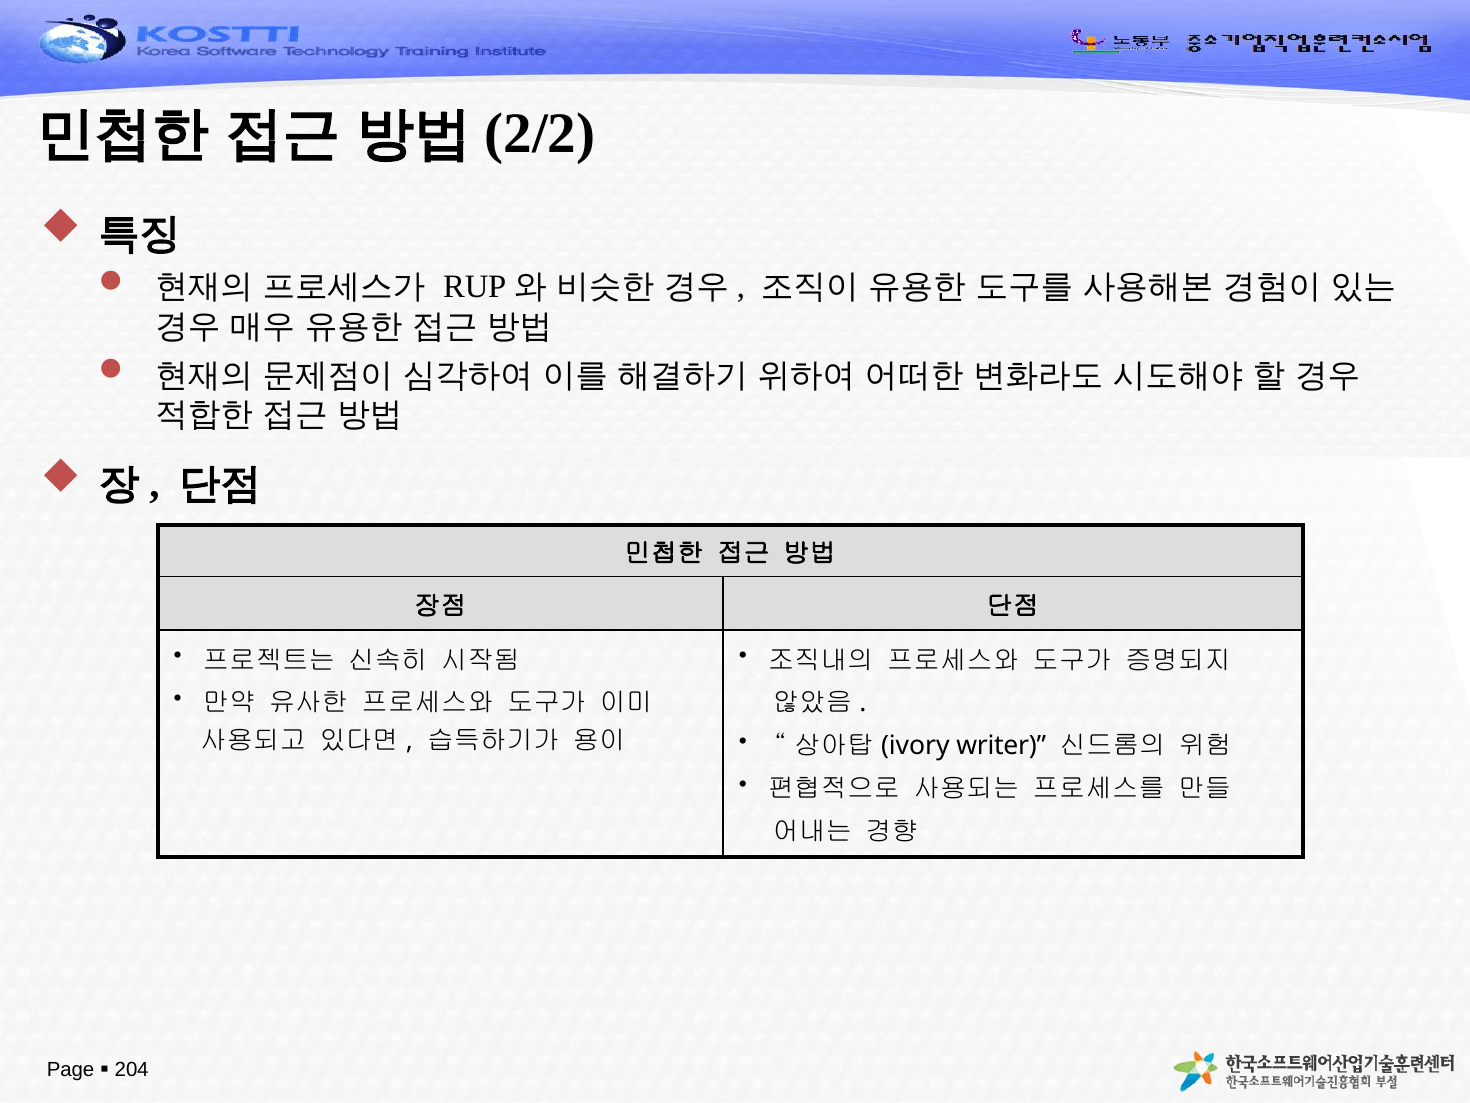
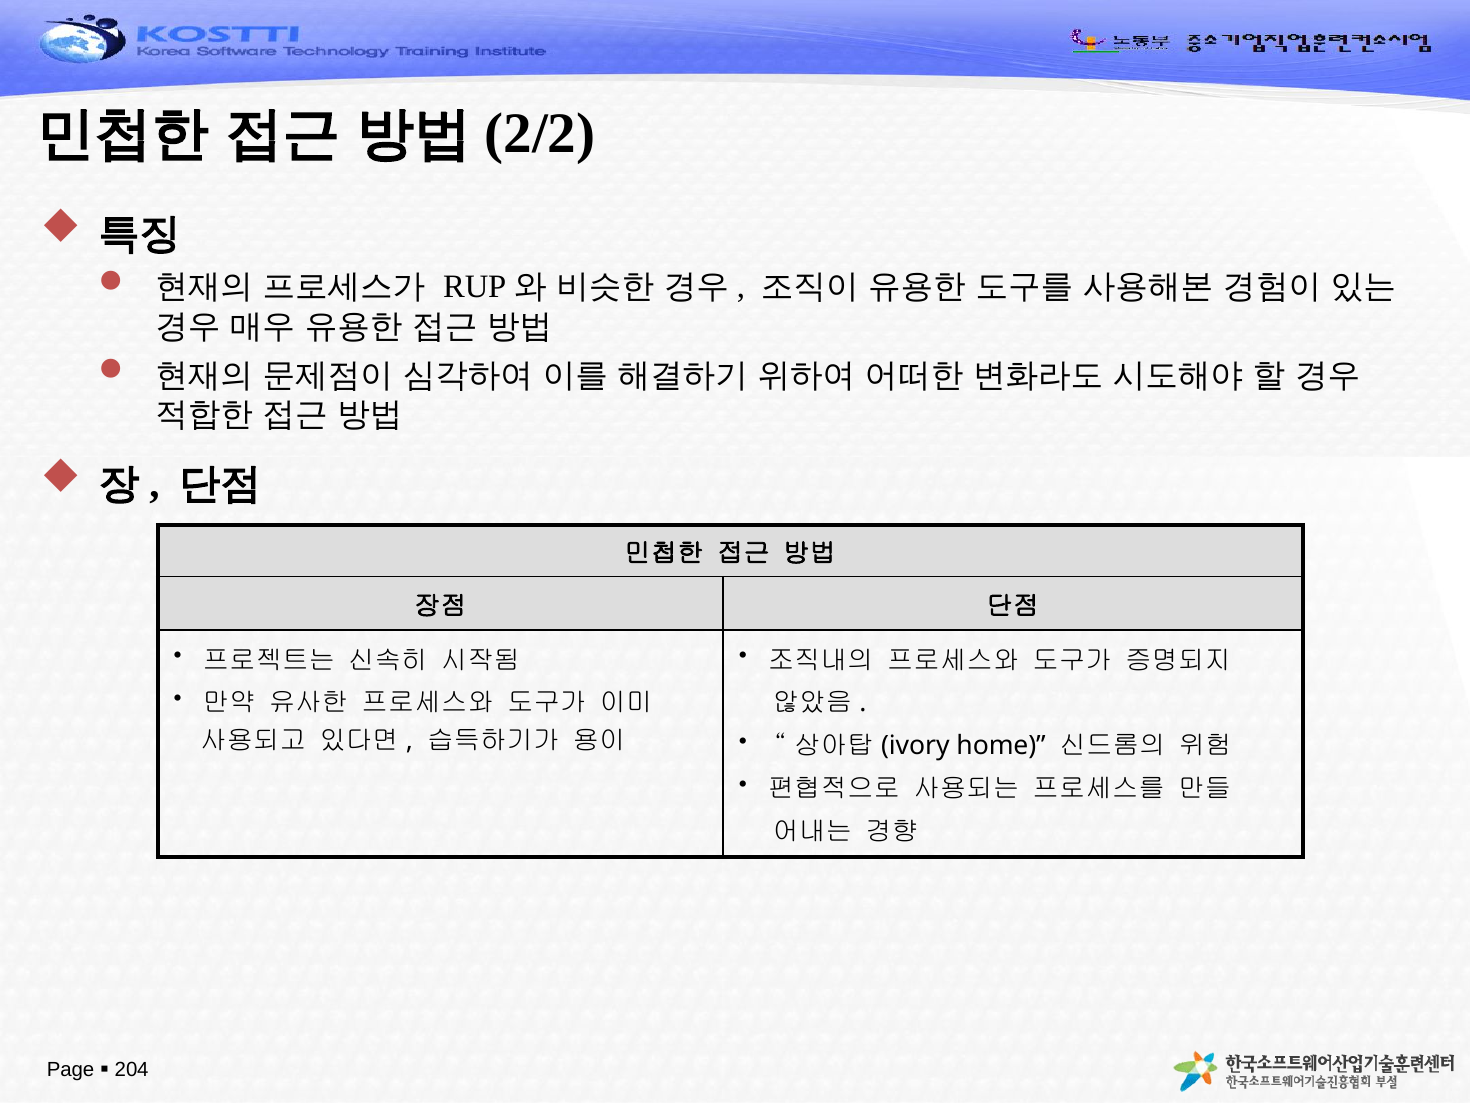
writer: writer -> home
